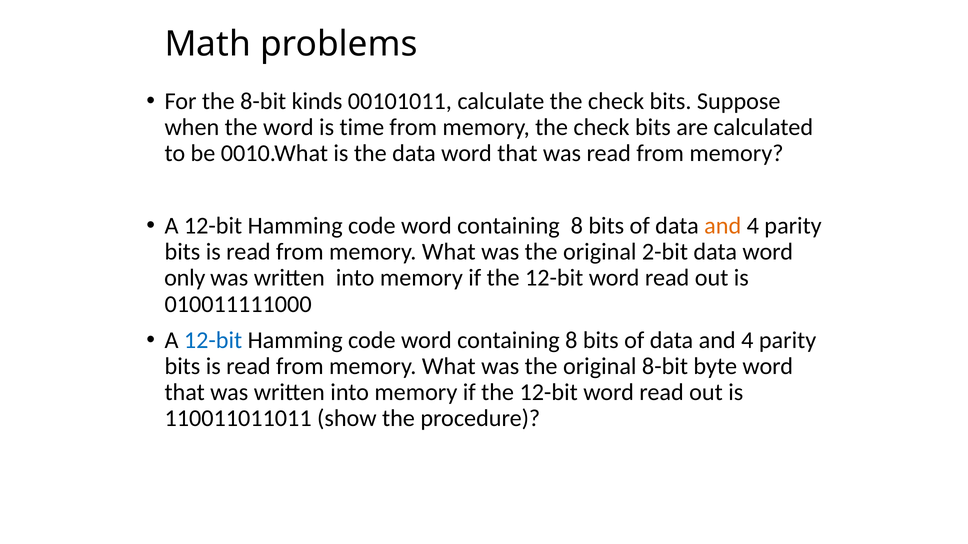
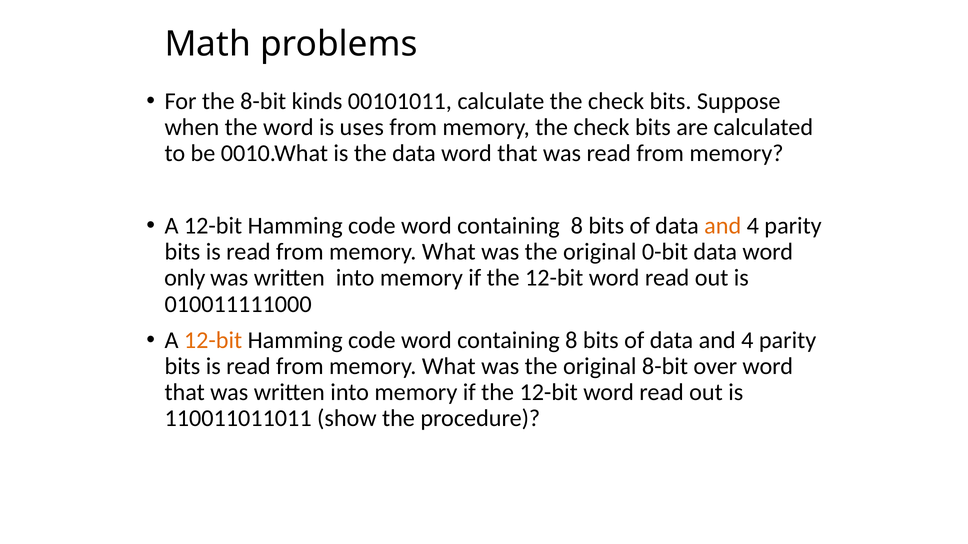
time: time -> uses
2-bit: 2-bit -> 0-bit
12-bit at (213, 341) colour: blue -> orange
byte: byte -> over
